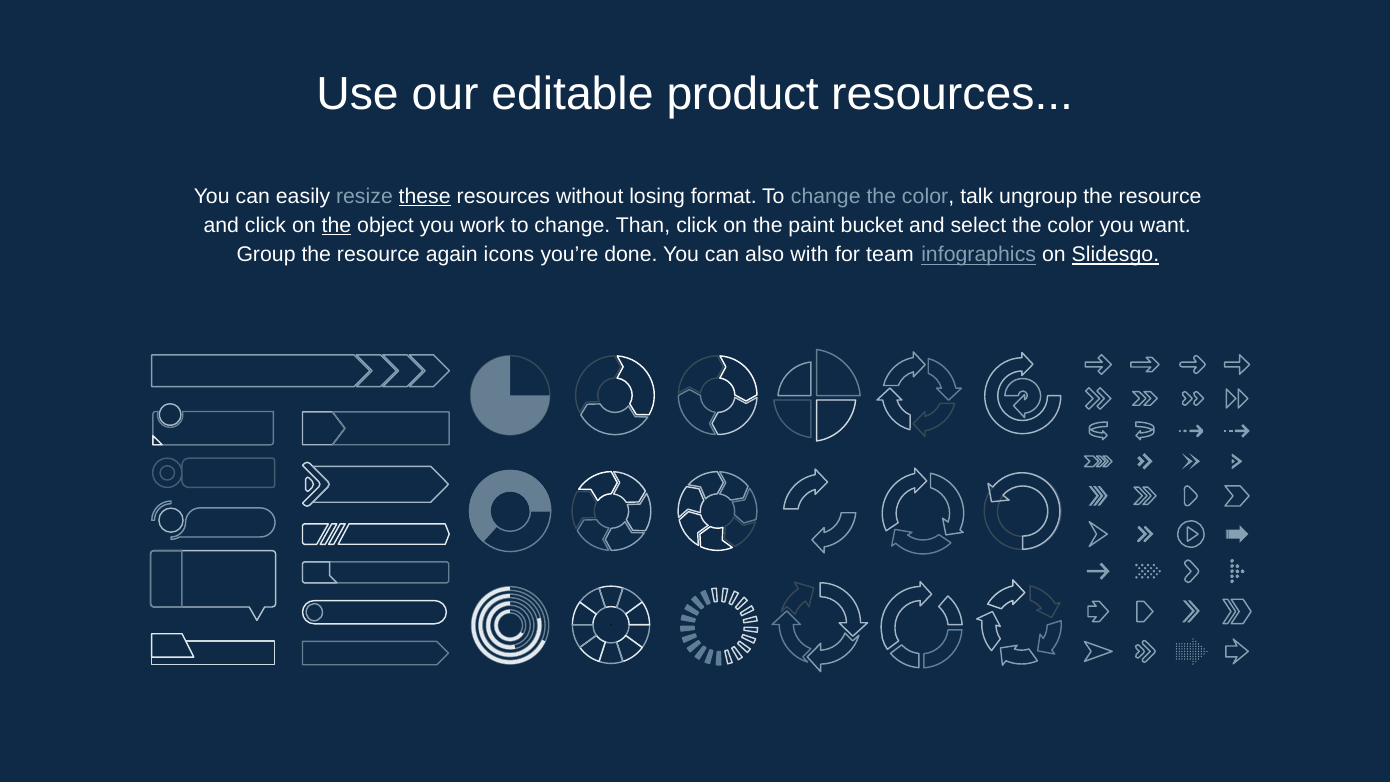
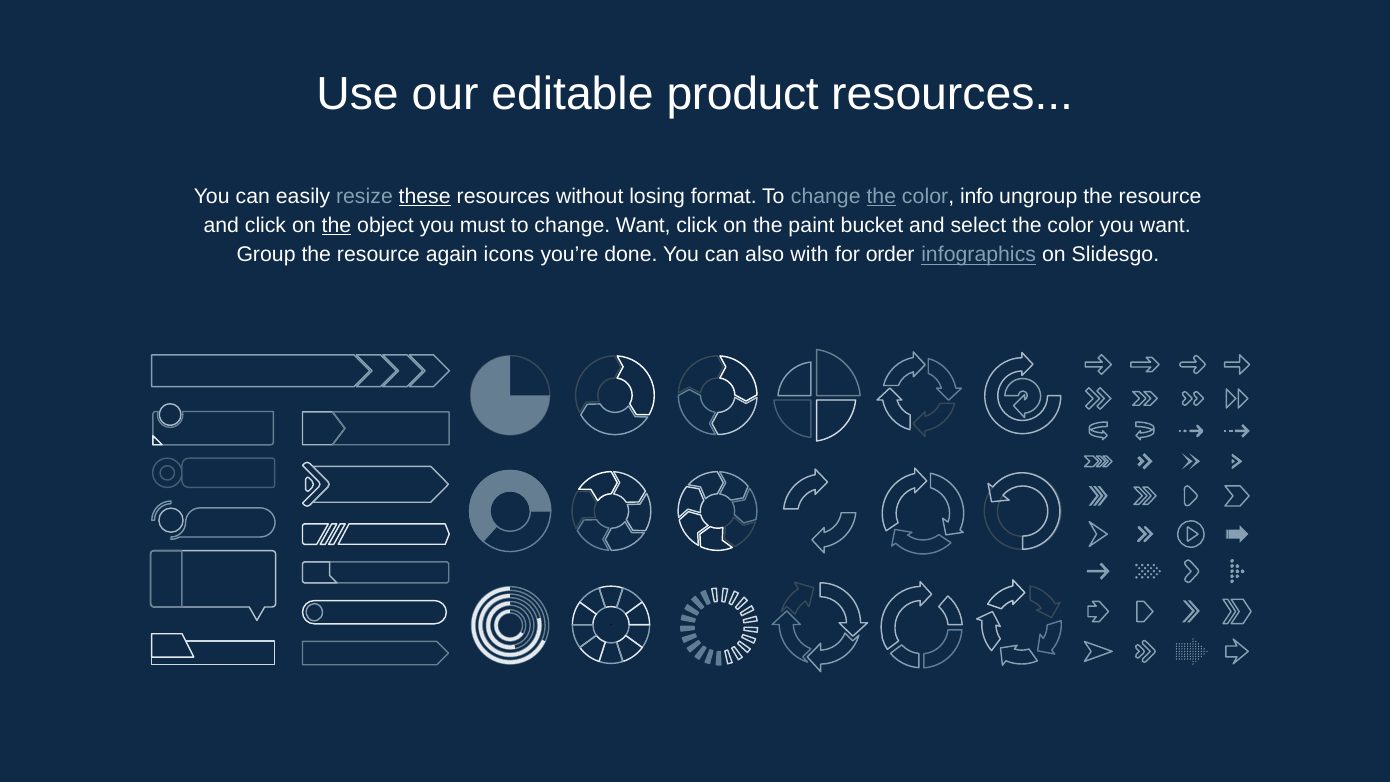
the at (881, 196) underline: none -> present
talk: talk -> info
work: work -> must
change Than: Than -> Want
team: team -> order
Slidesgo underline: present -> none
